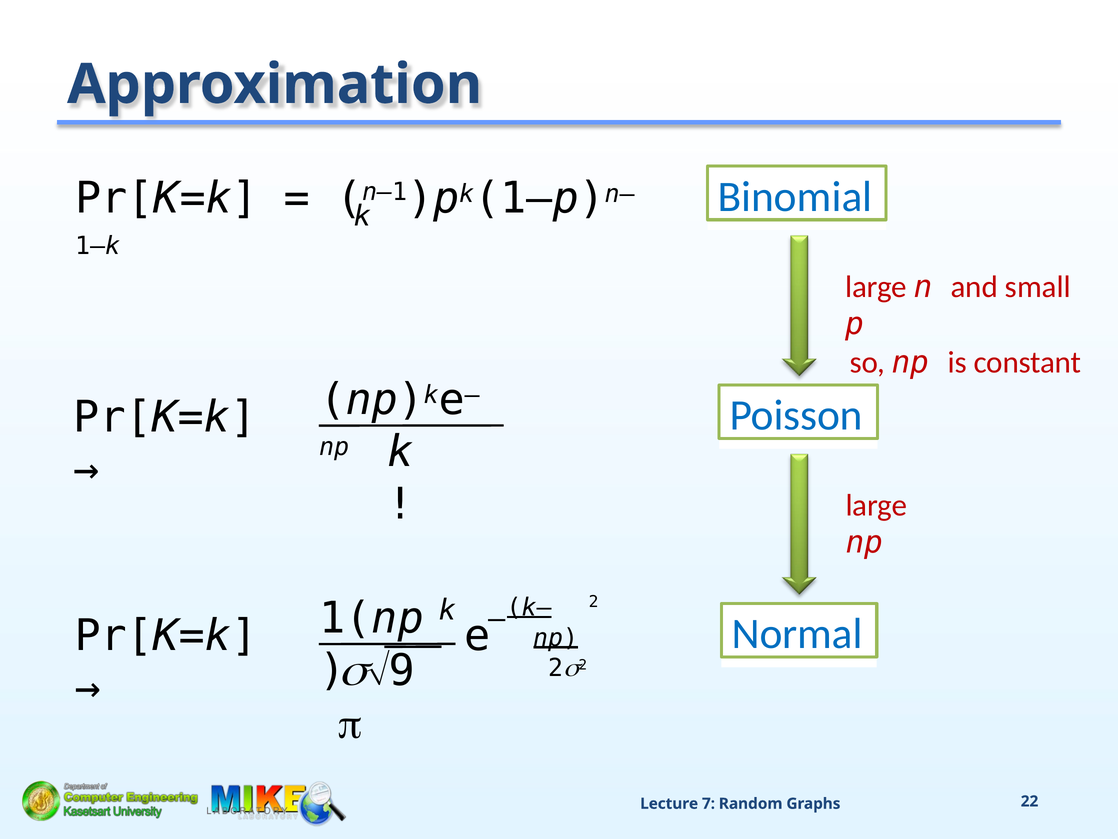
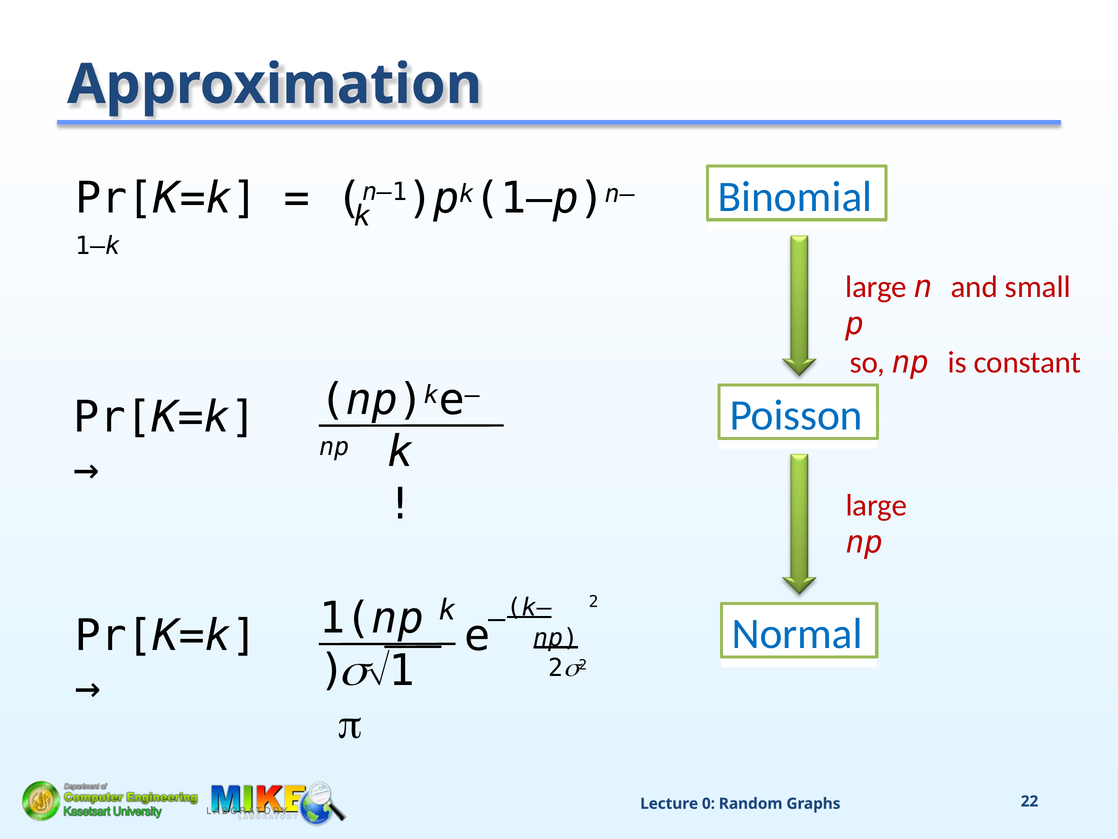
9: 9 -> 1
7: 7 -> 0
